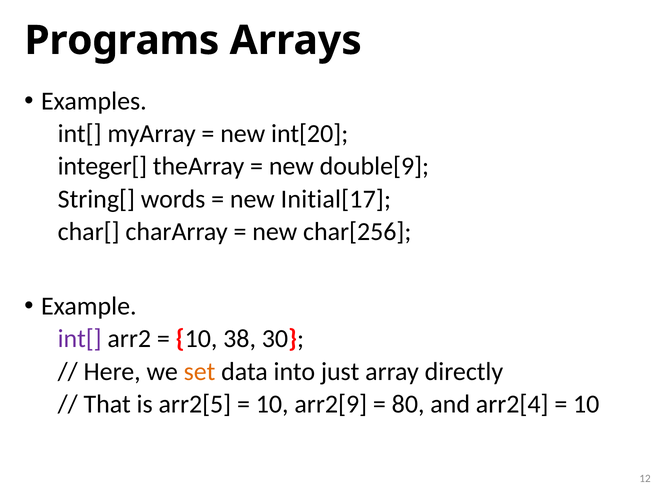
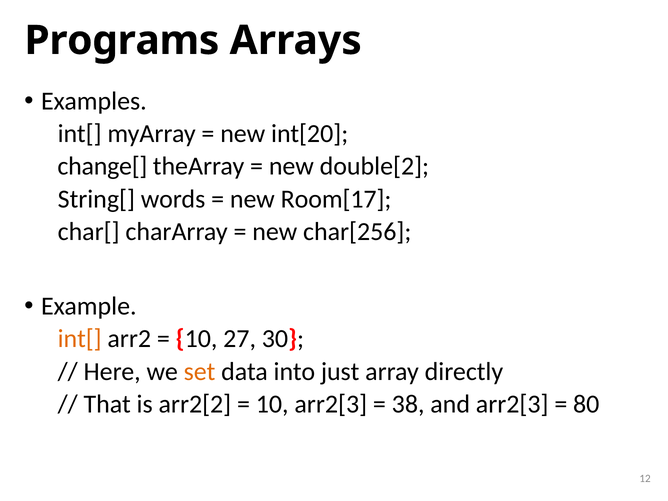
integer[: integer[ -> change[
double[9: double[9 -> double[2
Initial[17: Initial[17 -> Room[17
int[ at (80, 339) colour: purple -> orange
38: 38 -> 27
arr2[5: arr2[5 -> arr2[2
10 arr2[9: arr2[9 -> arr2[3
80: 80 -> 38
and arr2[4: arr2[4 -> arr2[3
10 at (586, 404): 10 -> 80
